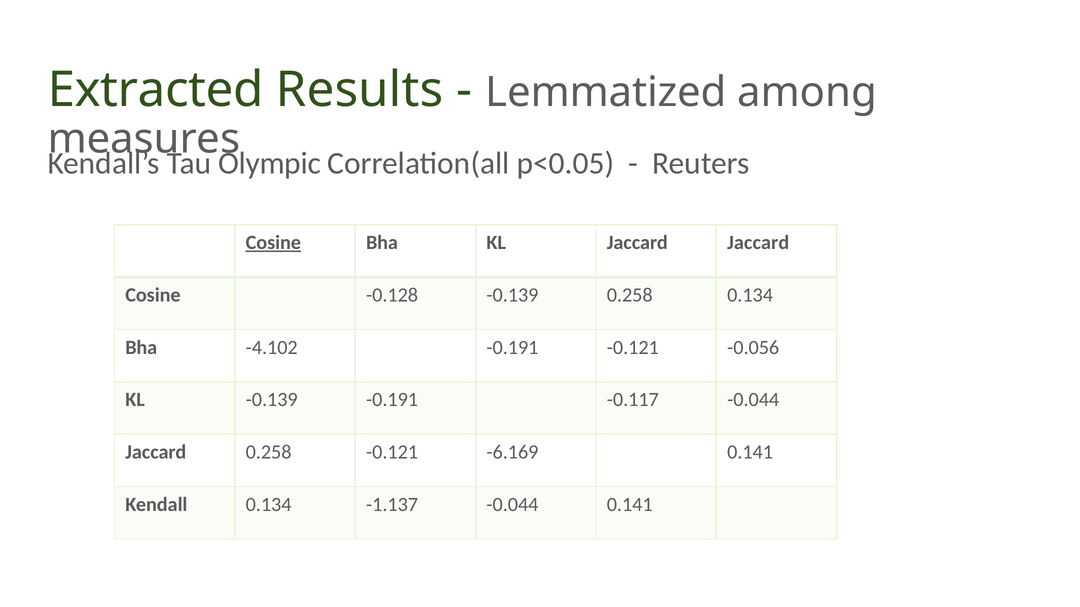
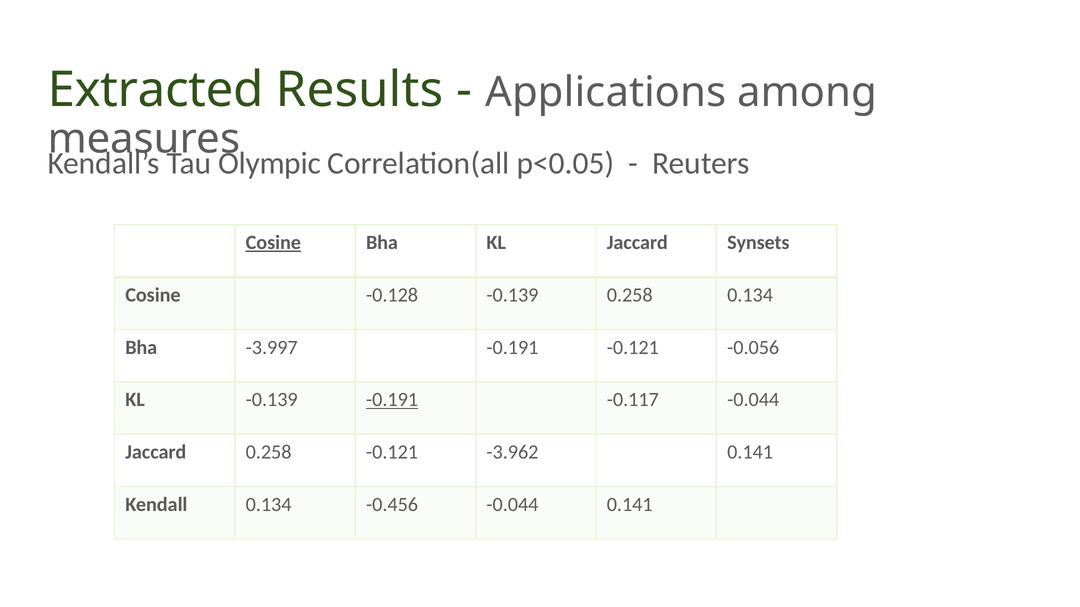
Lemmatized: Lemmatized -> Applications
Jaccard Jaccard: Jaccard -> Synsets
-4.102: -4.102 -> -3.997
-0.191 at (392, 400) underline: none -> present
-6.169: -6.169 -> -3.962
-1.137: -1.137 -> -0.456
